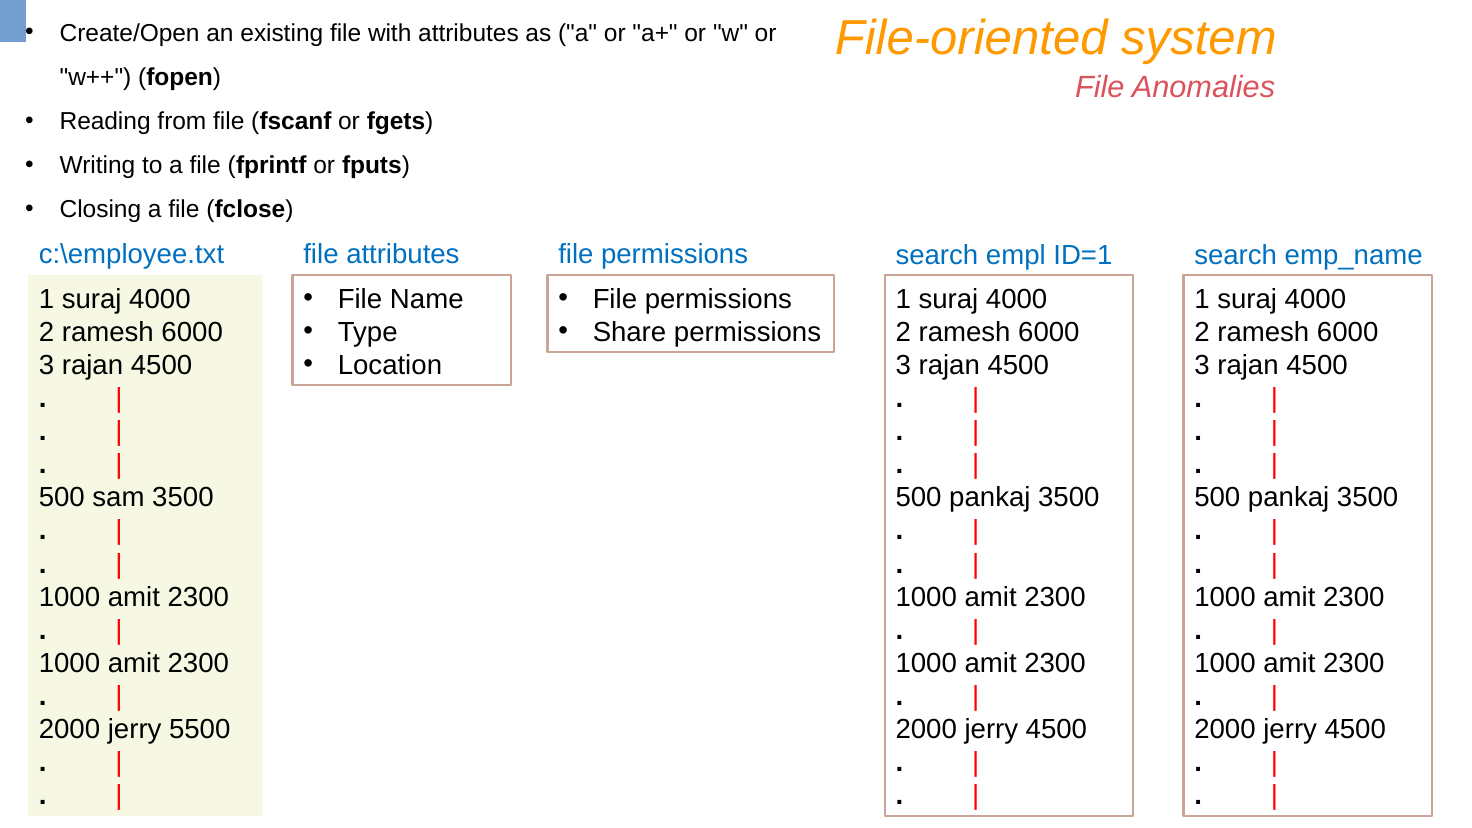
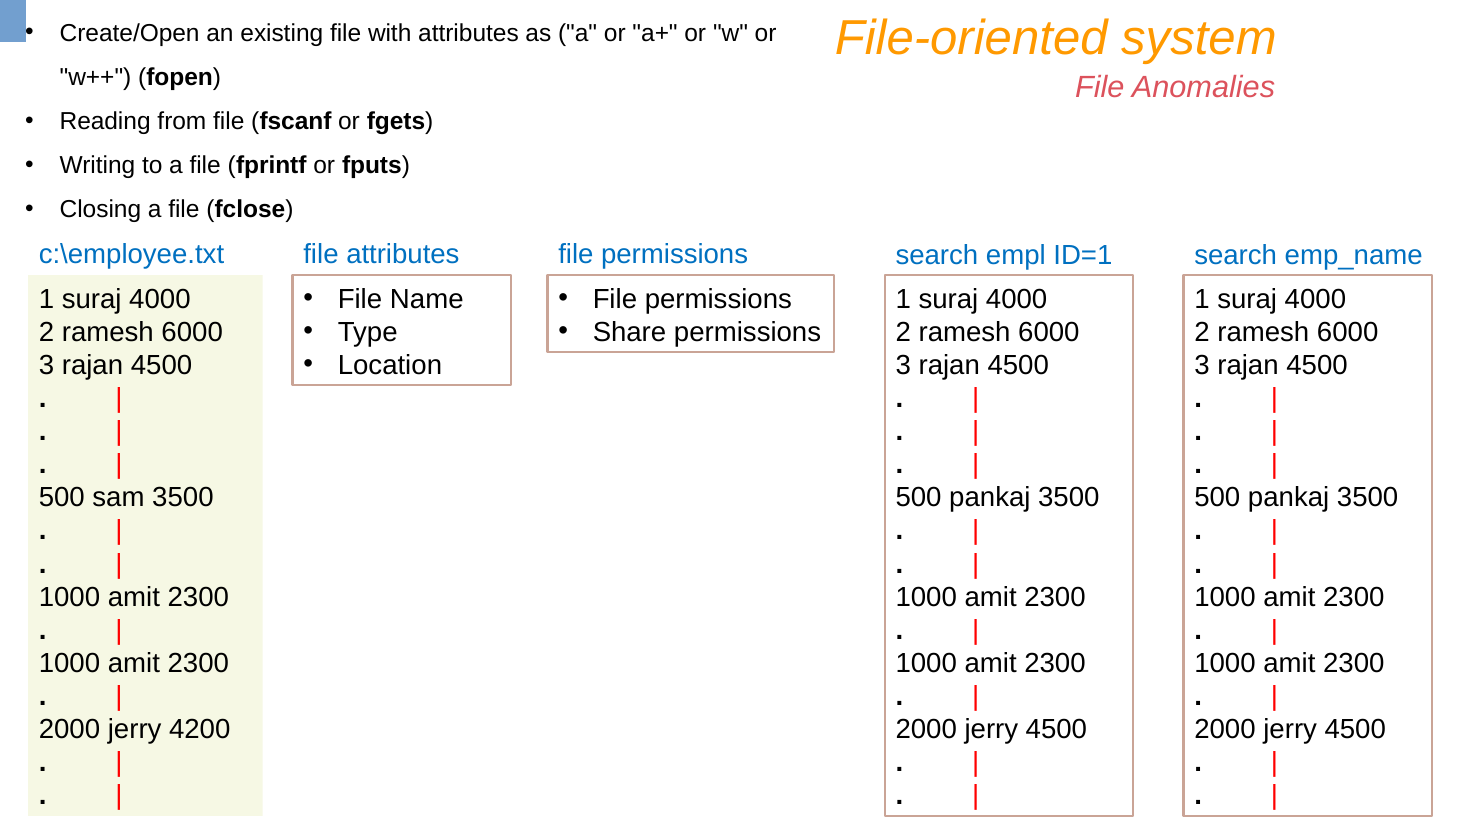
5500: 5500 -> 4200
